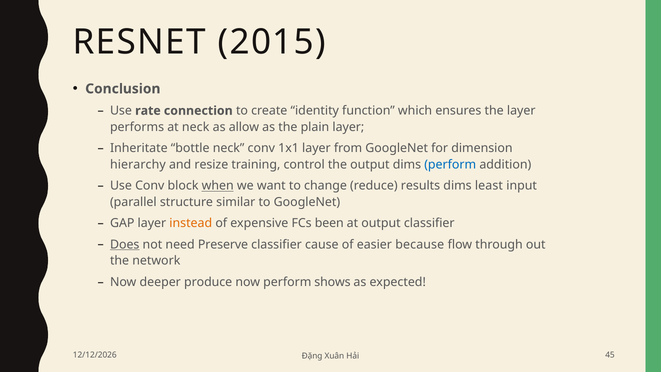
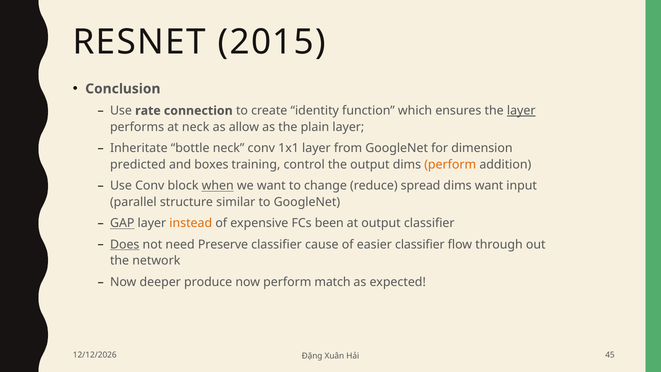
layer at (521, 111) underline: none -> present
hierarchy: hierarchy -> predicted
resize: resize -> boxes
perform at (450, 165) colour: blue -> orange
results: results -> spread
dims least: least -> want
GAP underline: none -> present
easier because: because -> classifier
shows: shows -> match
